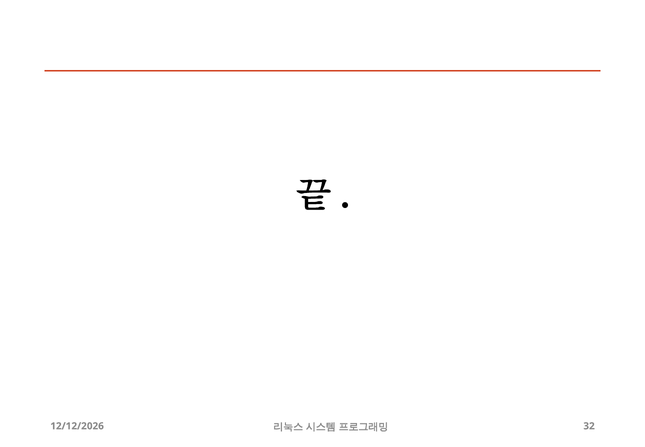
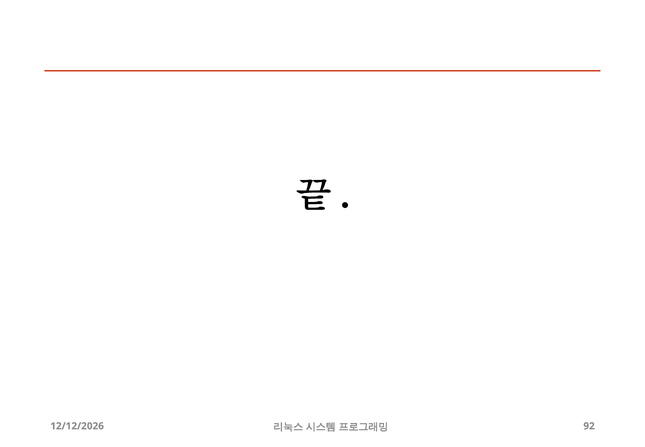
32: 32 -> 92
